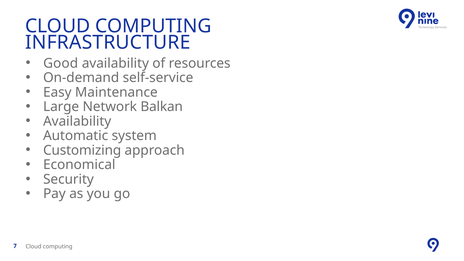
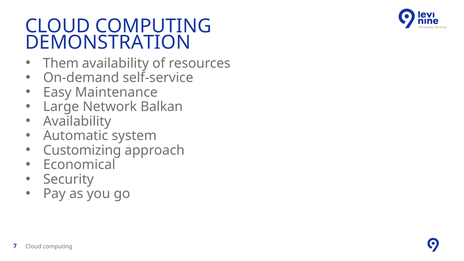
INFRASTRUCTURE: INFRASTRUCTURE -> DEMONSTRATION
Good: Good -> Them
